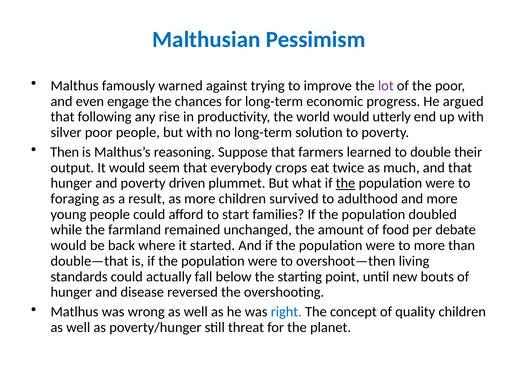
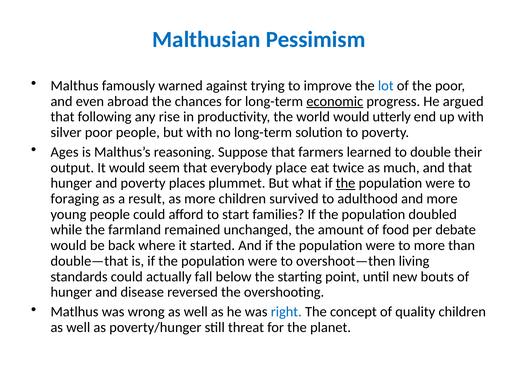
lot colour: purple -> blue
engage: engage -> abroad
economic underline: none -> present
Then: Then -> Ages
crops: crops -> place
driven: driven -> places
